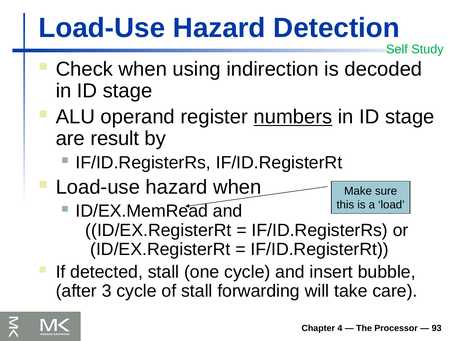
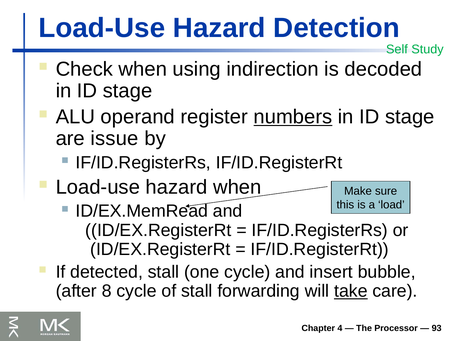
result: result -> issue
3: 3 -> 8
take underline: none -> present
